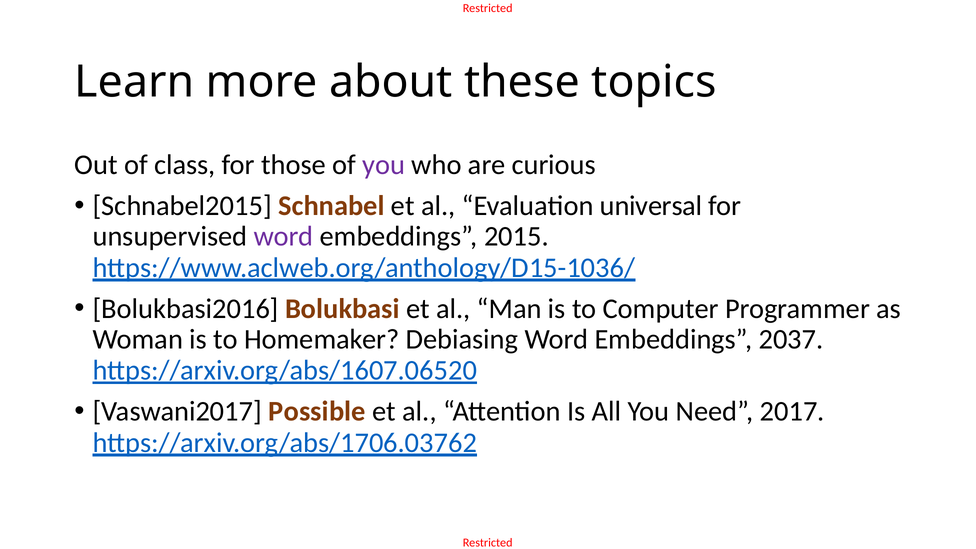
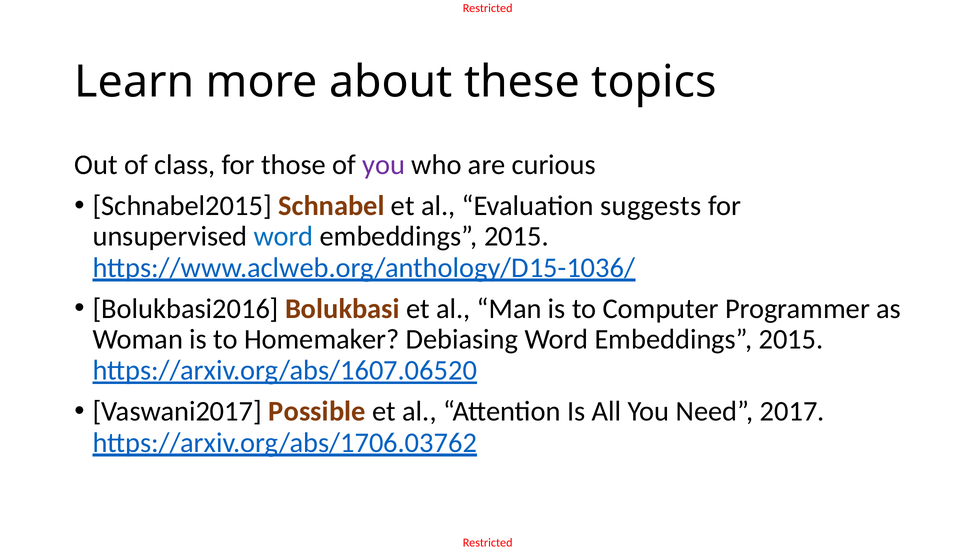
universal: universal -> suggests
word at (284, 237) colour: purple -> blue
Debiasing Word Embeddings 2037: 2037 -> 2015
